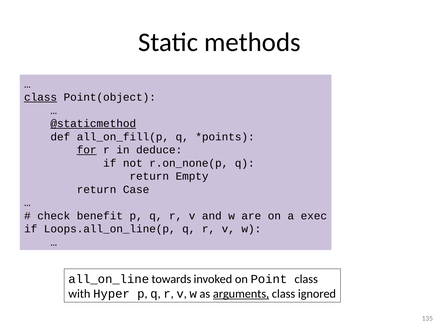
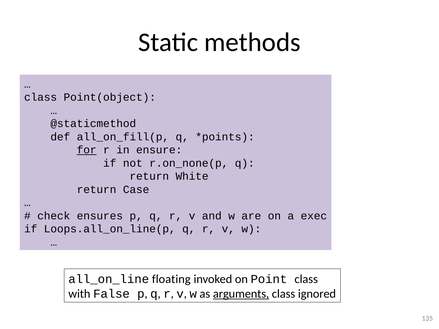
class at (41, 97) underline: present -> none
@staticmethod underline: present -> none
deduce: deduce -> ensure
Empty: Empty -> White
benefit: benefit -> ensures
towards: towards -> floating
Hyper: Hyper -> False
